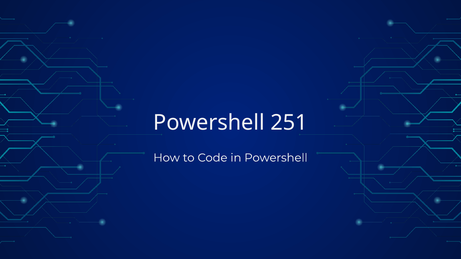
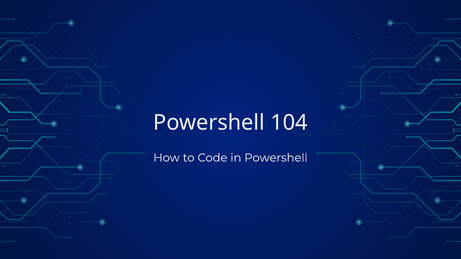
251: 251 -> 104
